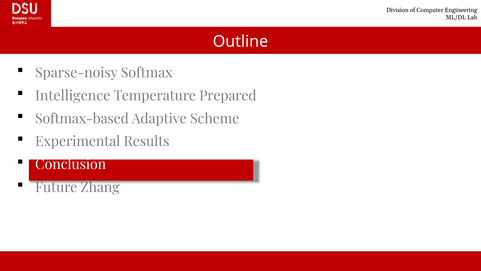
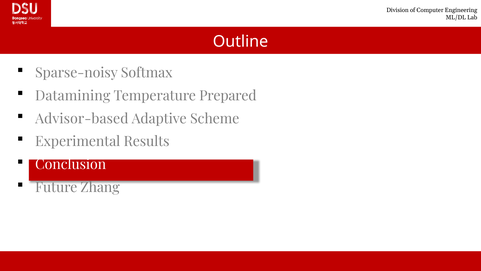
Intelligence: Intelligence -> Datamining
Softmax-based: Softmax-based -> Advisor-based
